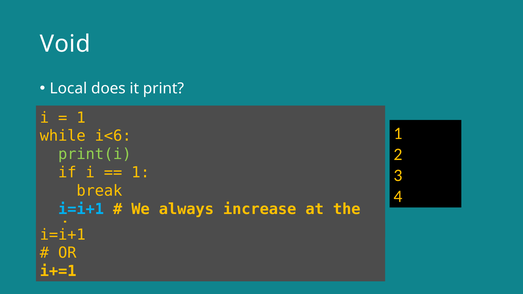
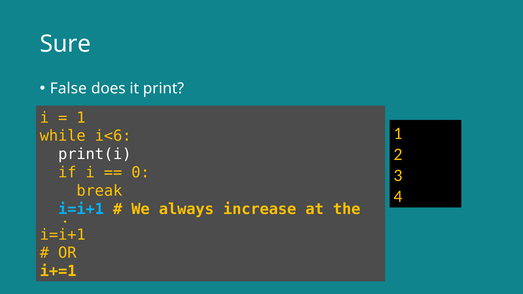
Void: Void -> Sure
Local: Local -> False
print(i colour: light green -> white
1 at (141, 173): 1 -> 0
